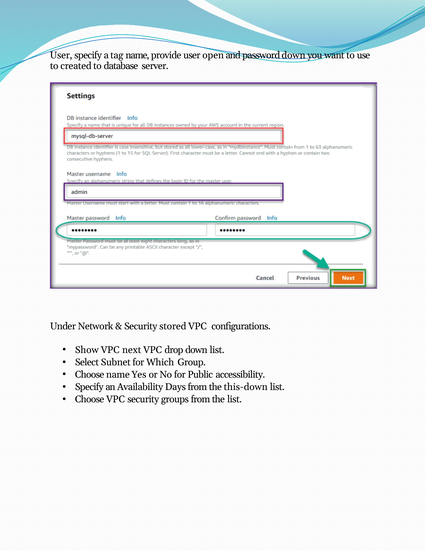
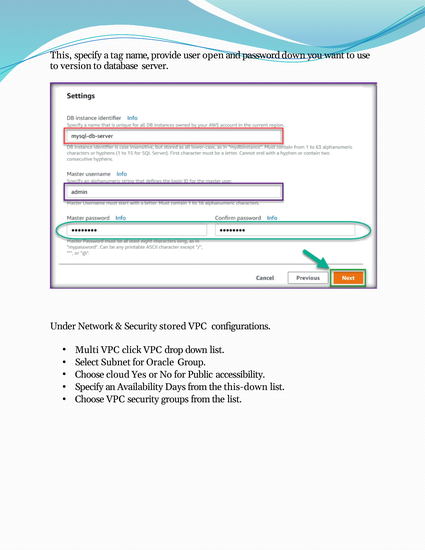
User at (61, 55): User -> This
created: created -> version
Show: Show -> Multi
next: next -> click
Which: Which -> Oracle
Choose name: name -> cloud
